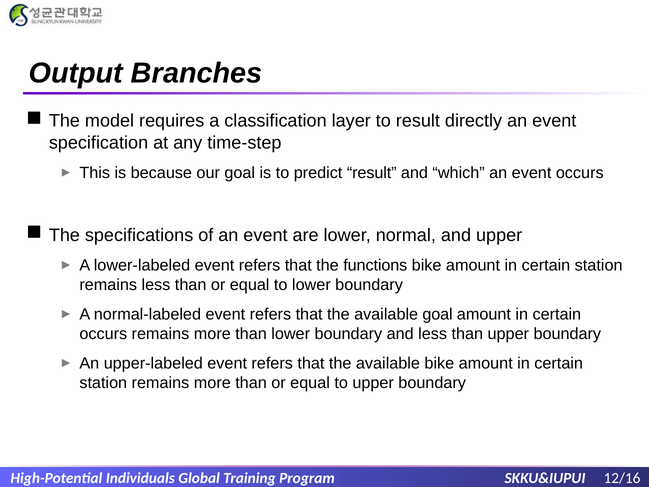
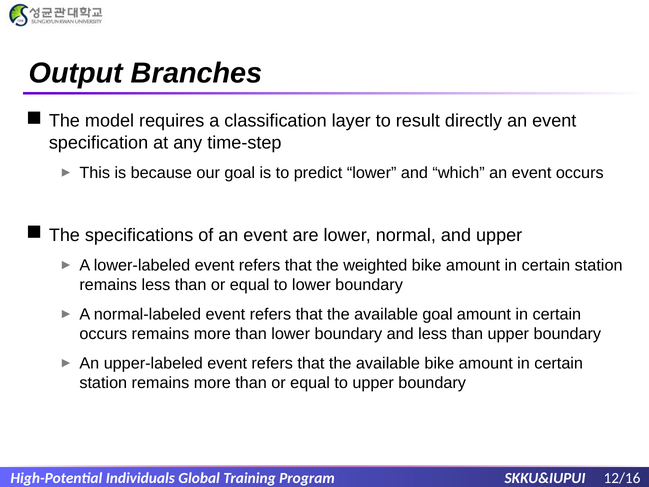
predict result: result -> lower
functions: functions -> weighted
